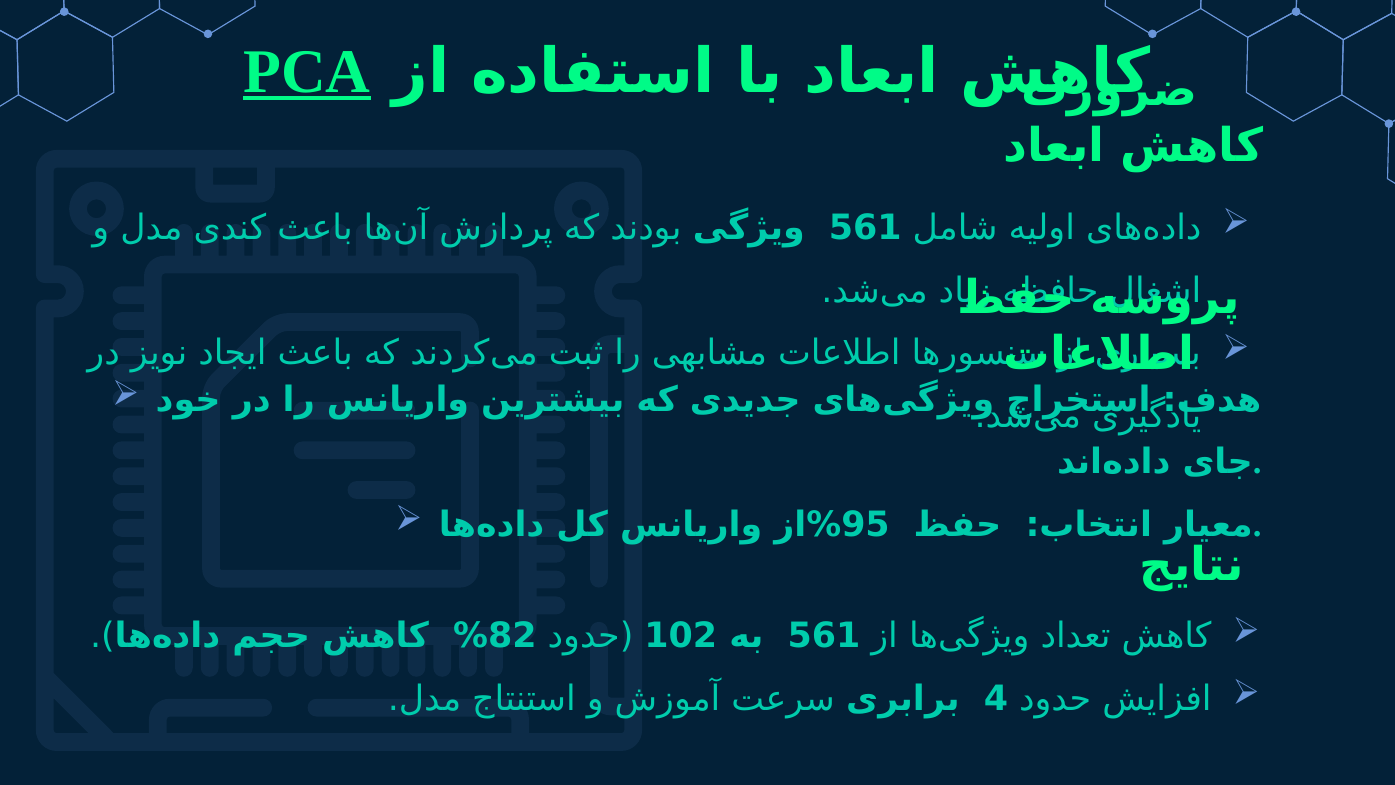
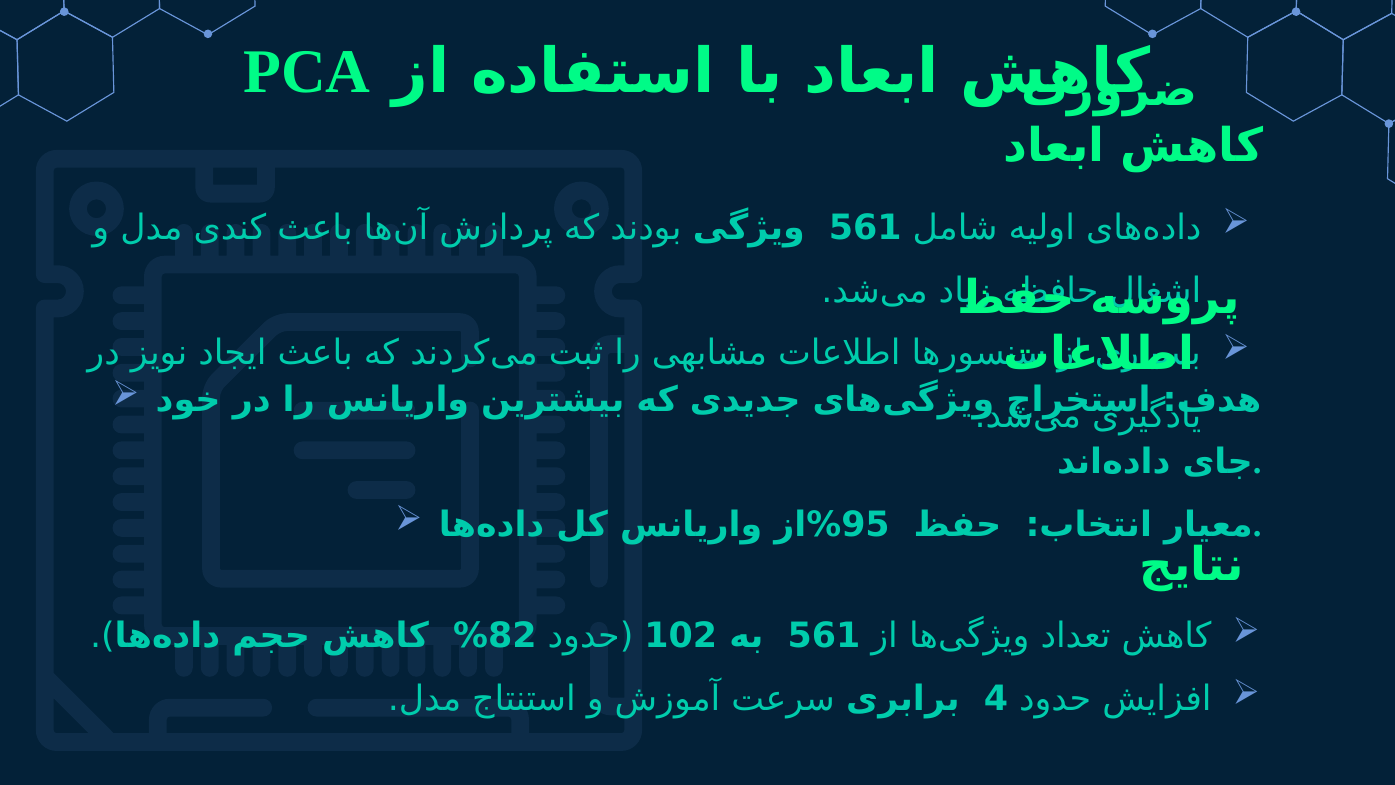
PCA underline: present -> none
